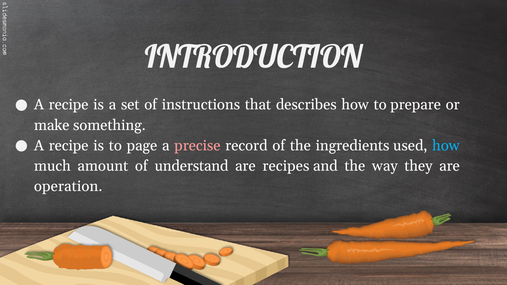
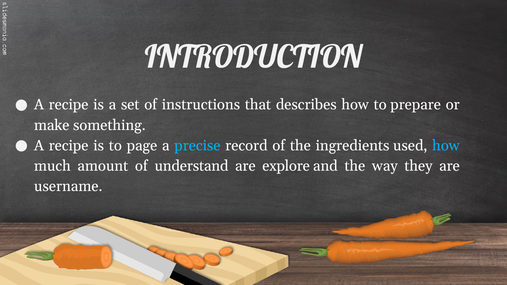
precise colour: pink -> light blue
recipes: recipes -> explore
operation: operation -> username
